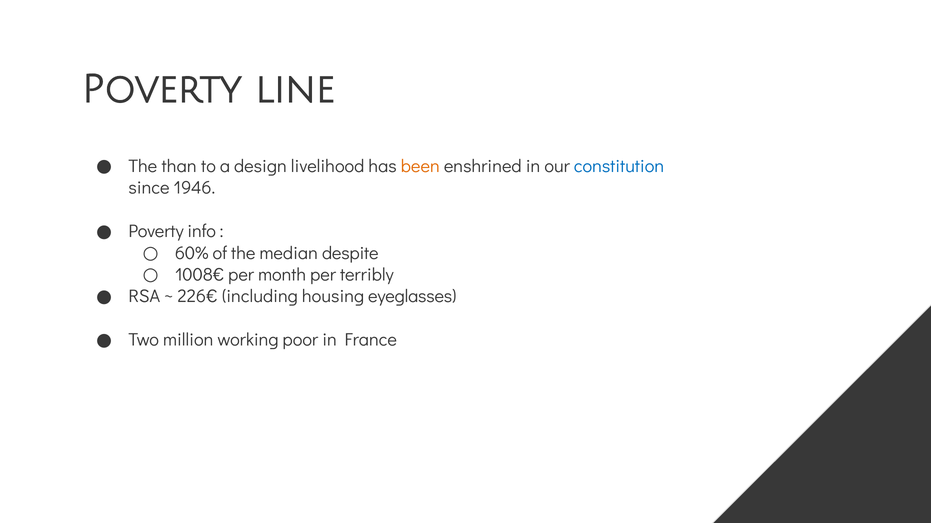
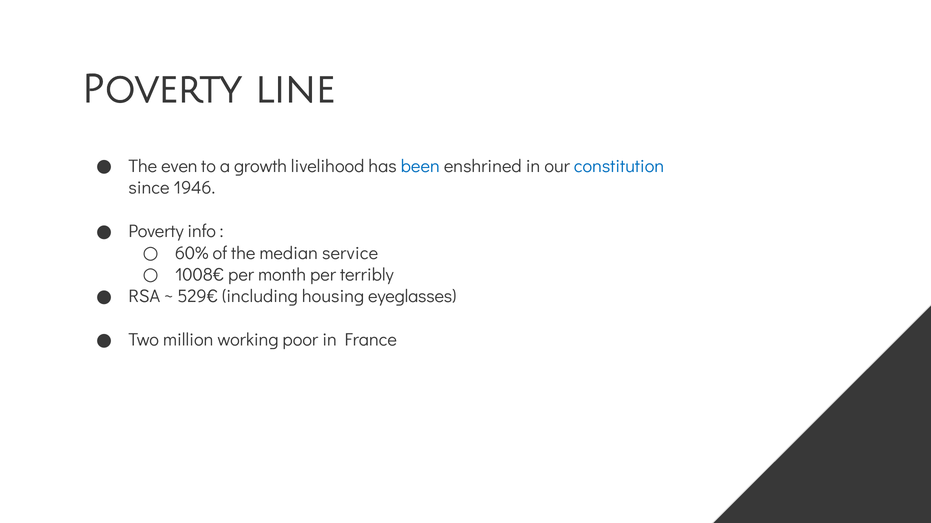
than: than -> even
design: design -> growth
been colour: orange -> blue
despite: despite -> service
226€: 226€ -> 529€
